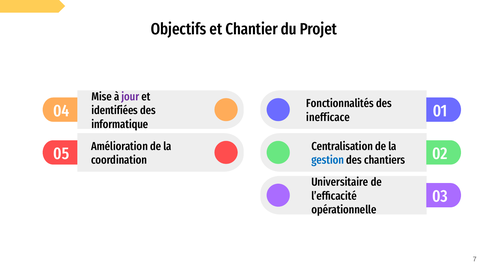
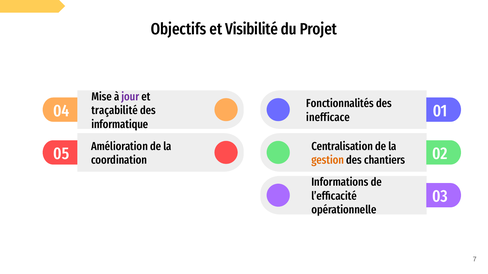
Chantier: Chantier -> Visibilité
identifiées: identifiées -> traçabilité
gestion colour: blue -> orange
Universitaire: Universitaire -> Informations
